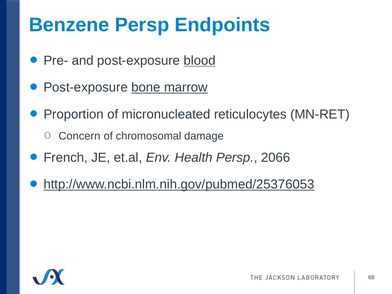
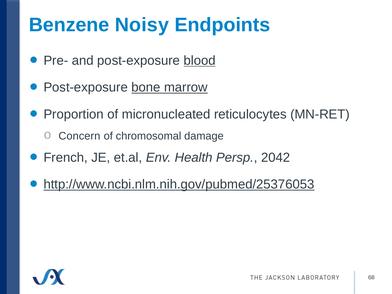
Benzene Persp: Persp -> Noisy
2066: 2066 -> 2042
